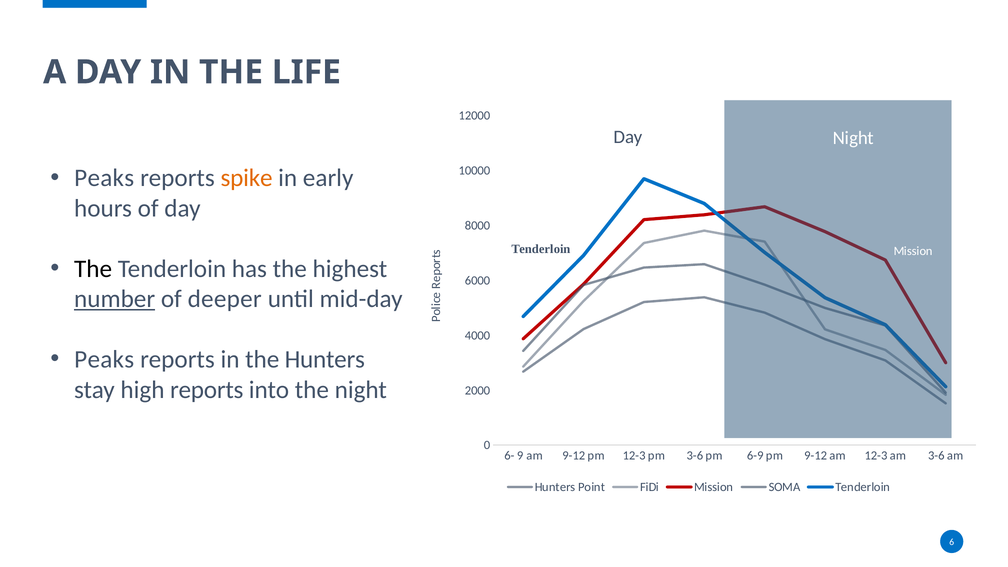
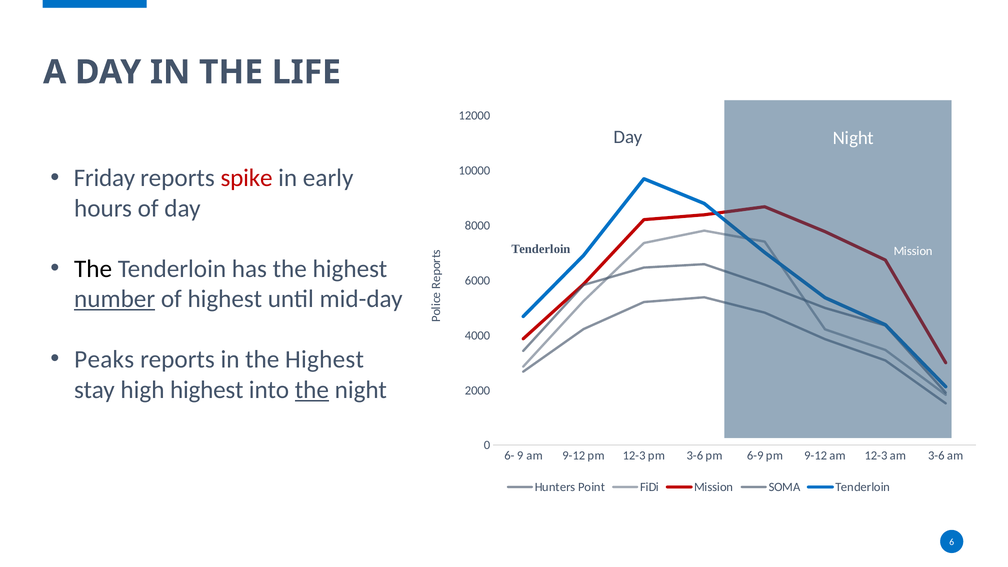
Peaks at (104, 178): Peaks -> Friday
spike colour: orange -> red
of deeper: deeper -> highest
in the Hunters: Hunters -> Highest
high reports: reports -> highest
the at (312, 390) underline: none -> present
